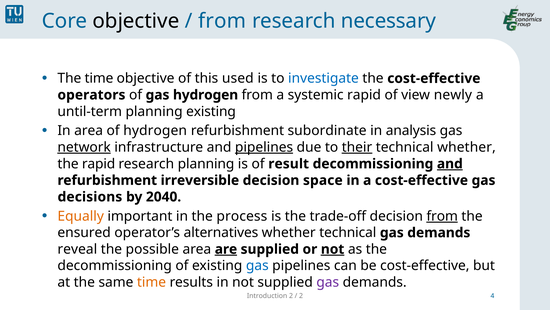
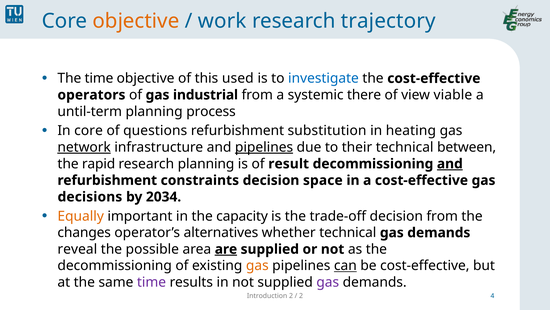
objective at (136, 21) colour: black -> orange
from at (222, 21): from -> work
necessary: necessary -> trajectory
gas hydrogen: hydrogen -> industrial
systemic rapid: rapid -> there
newly: newly -> viable
planning existing: existing -> process
In area: area -> core
of hydrogen: hydrogen -> questions
subordinate: subordinate -> substitution
analysis: analysis -> heating
their underline: present -> none
technical whether: whether -> between
irreversible: irreversible -> constraints
2040: 2040 -> 2034
process: process -> capacity
from at (442, 216) underline: present -> none
ensured: ensured -> changes
not at (333, 249) underline: present -> none
gas at (257, 265) colour: blue -> orange
can underline: none -> present
time at (152, 282) colour: orange -> purple
